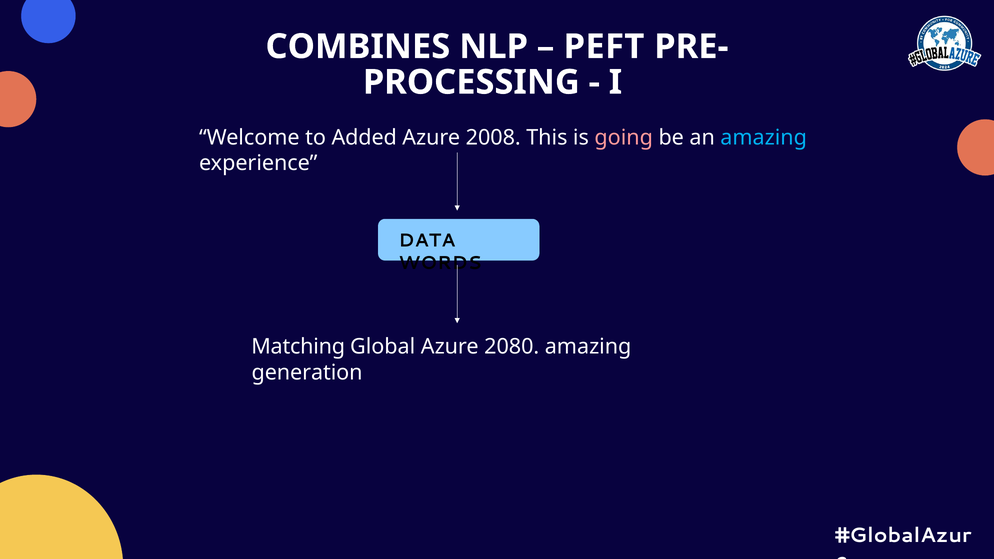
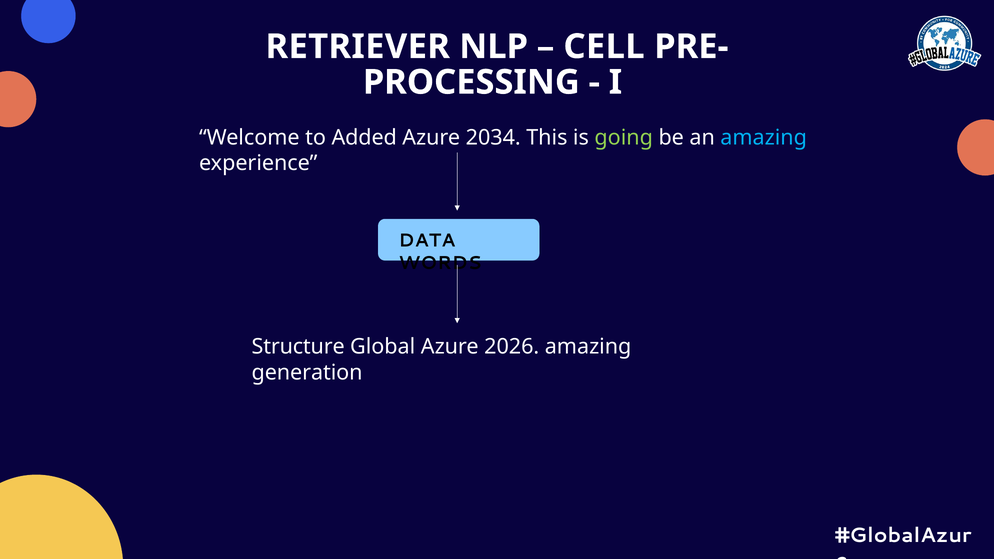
COMBINES: COMBINES -> RETRIEVER
PEFT: PEFT -> CELL
2008: 2008 -> 2034
going colour: pink -> light green
Matching: Matching -> Structure
2080: 2080 -> 2026
